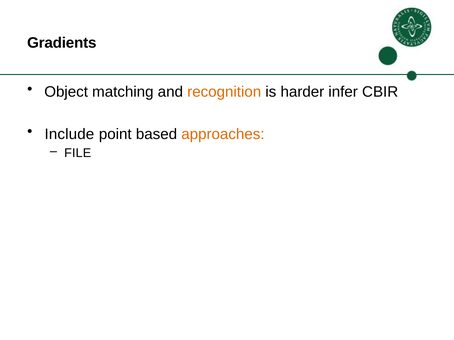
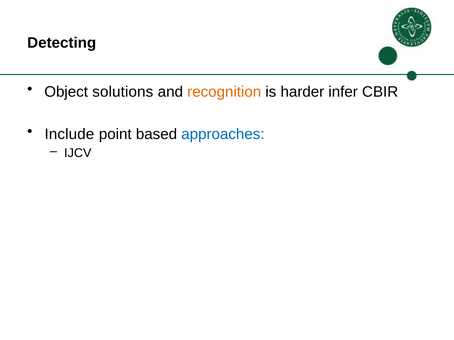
Gradients: Gradients -> Detecting
matching: matching -> solutions
approaches colour: orange -> blue
FILE: FILE -> IJCV
